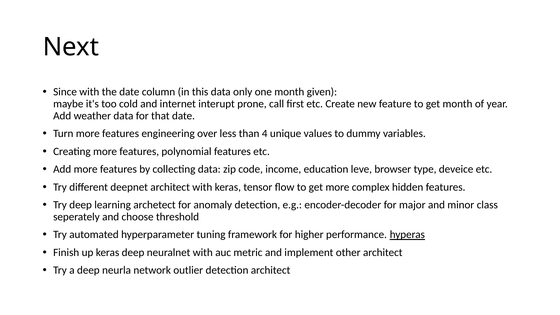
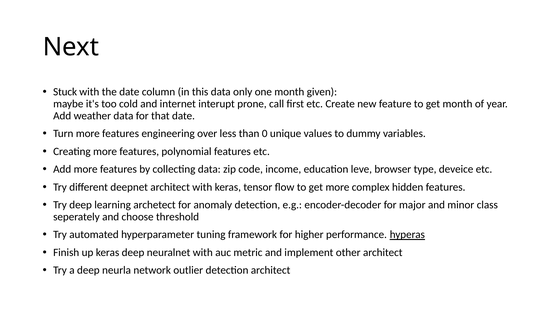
Since: Since -> Stuck
4: 4 -> 0
